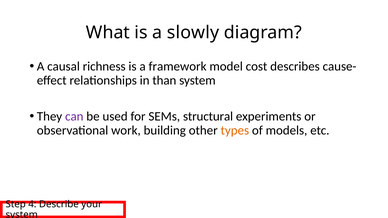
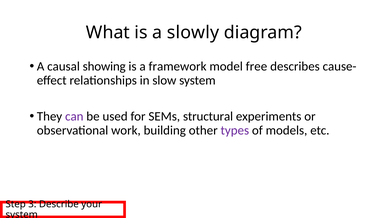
richness: richness -> showing
cost: cost -> free
than: than -> slow
types colour: orange -> purple
4: 4 -> 3
